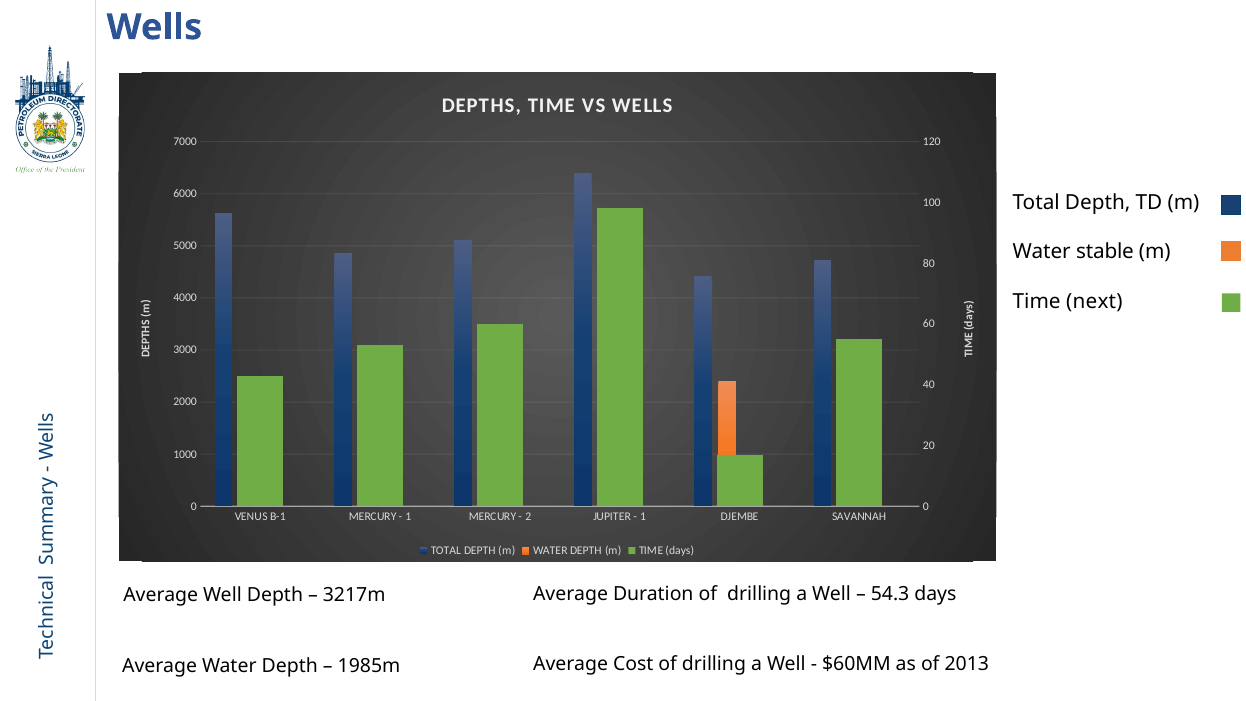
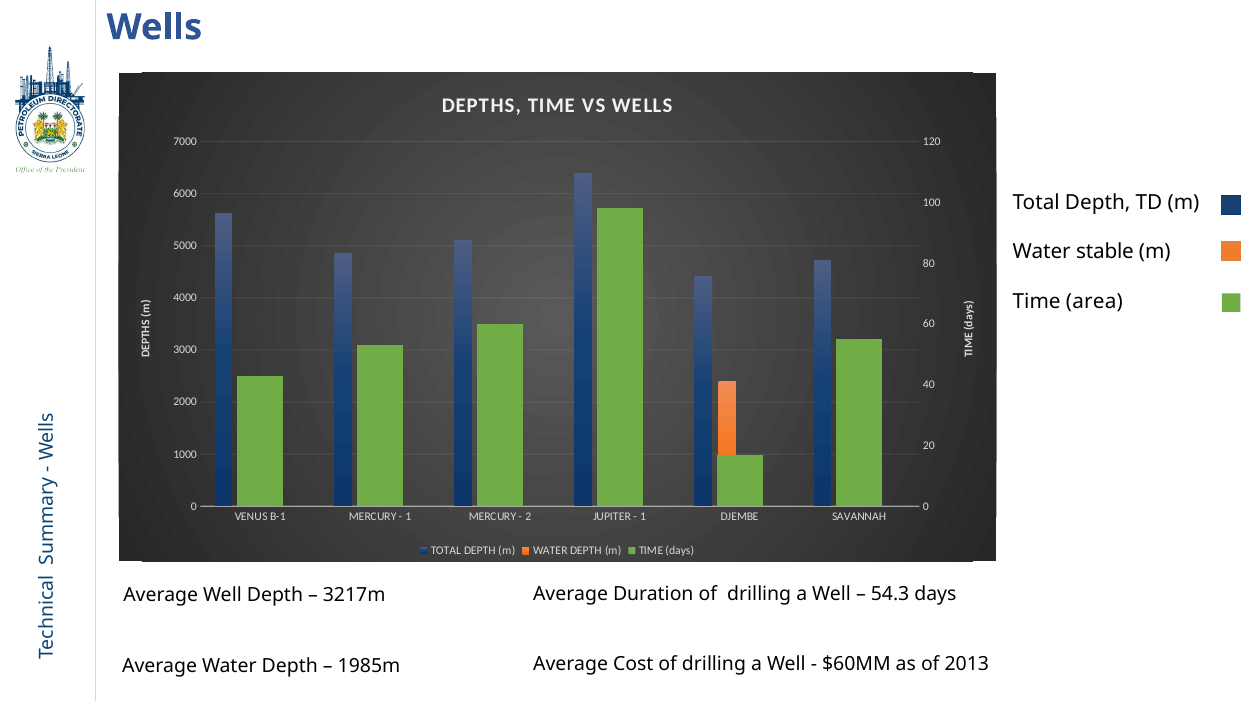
next: next -> area
